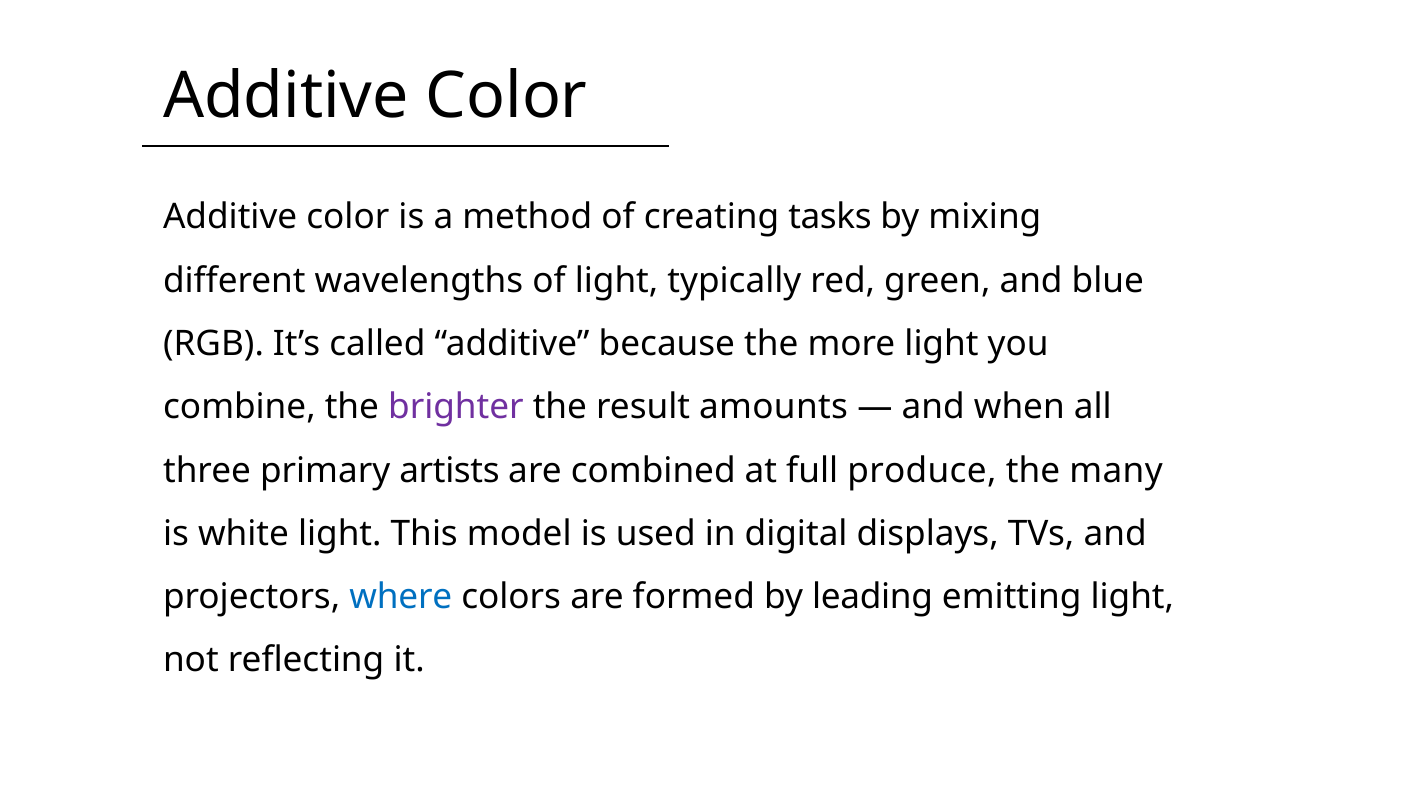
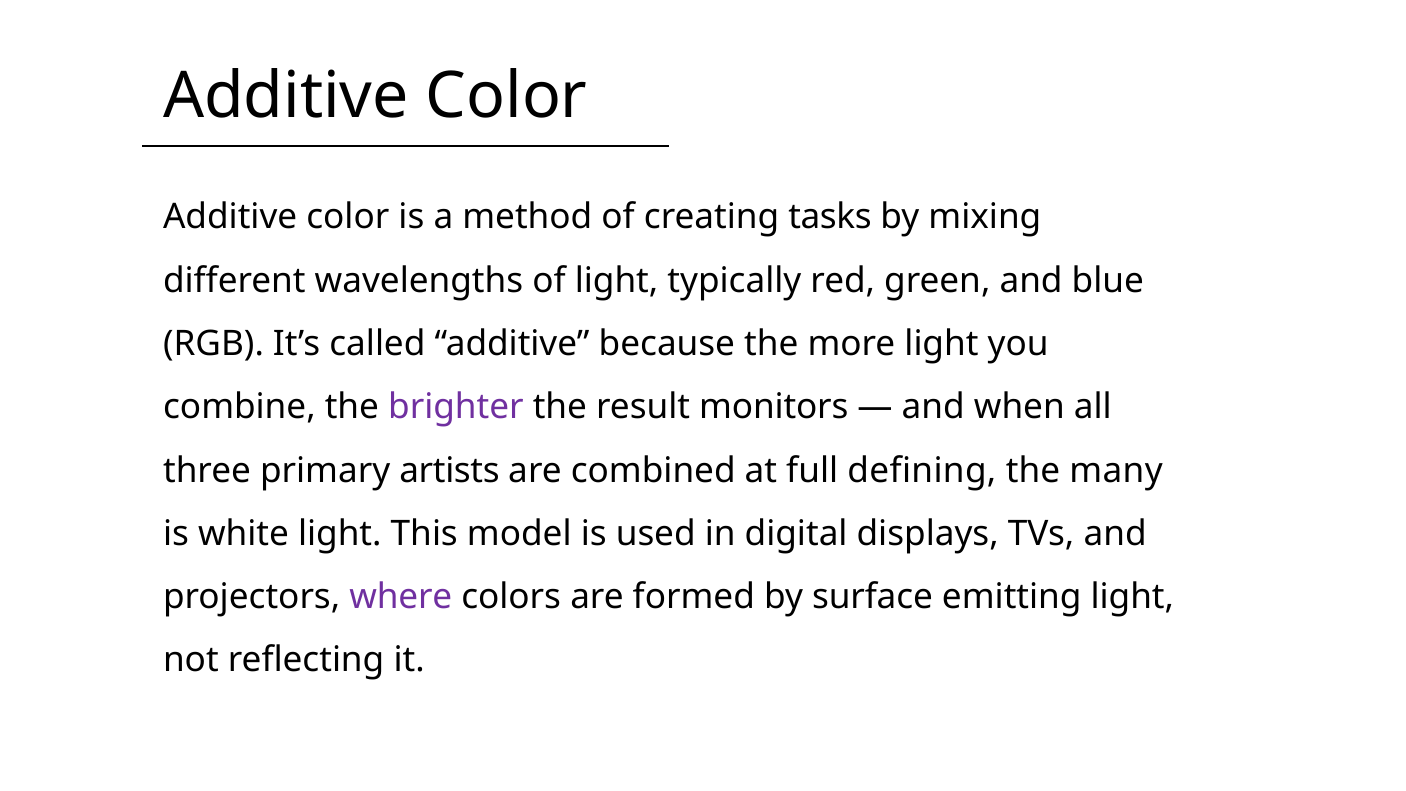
amounts: amounts -> monitors
produce: produce -> defining
where colour: blue -> purple
leading: leading -> surface
